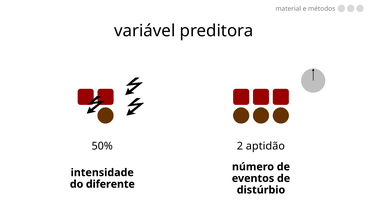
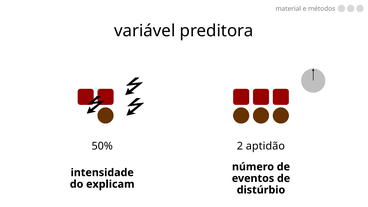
diferente: diferente -> explicam
